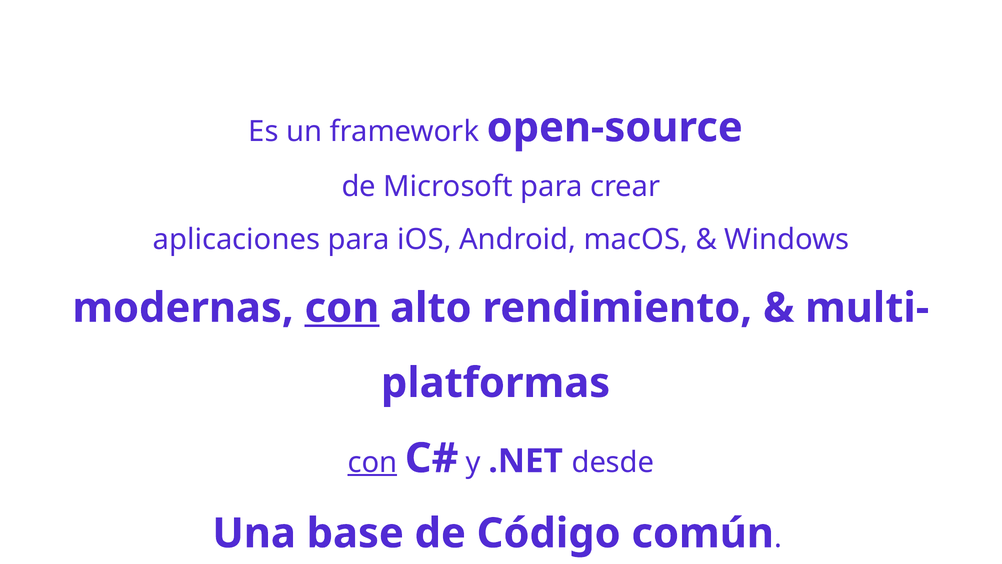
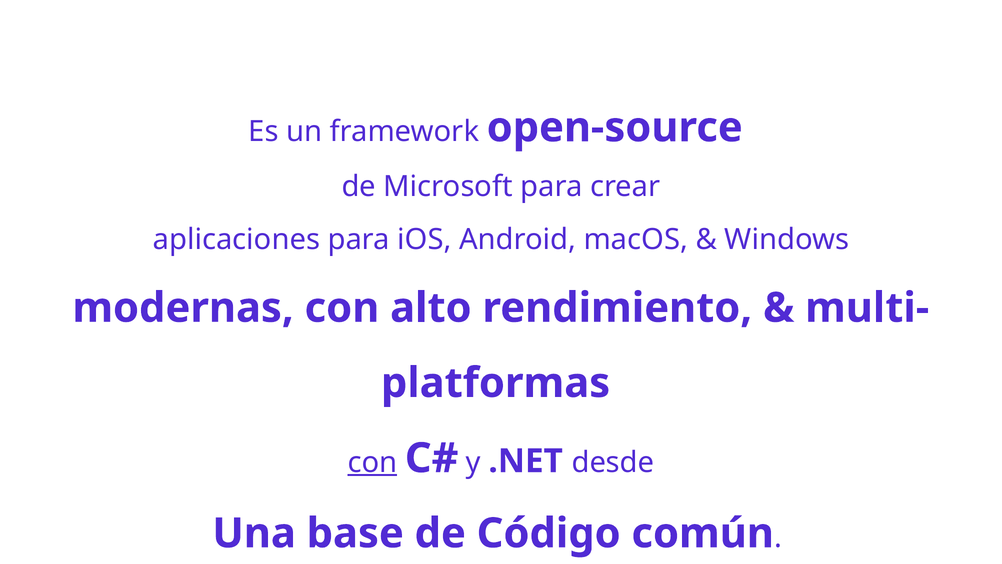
con at (342, 308) underline: present -> none
